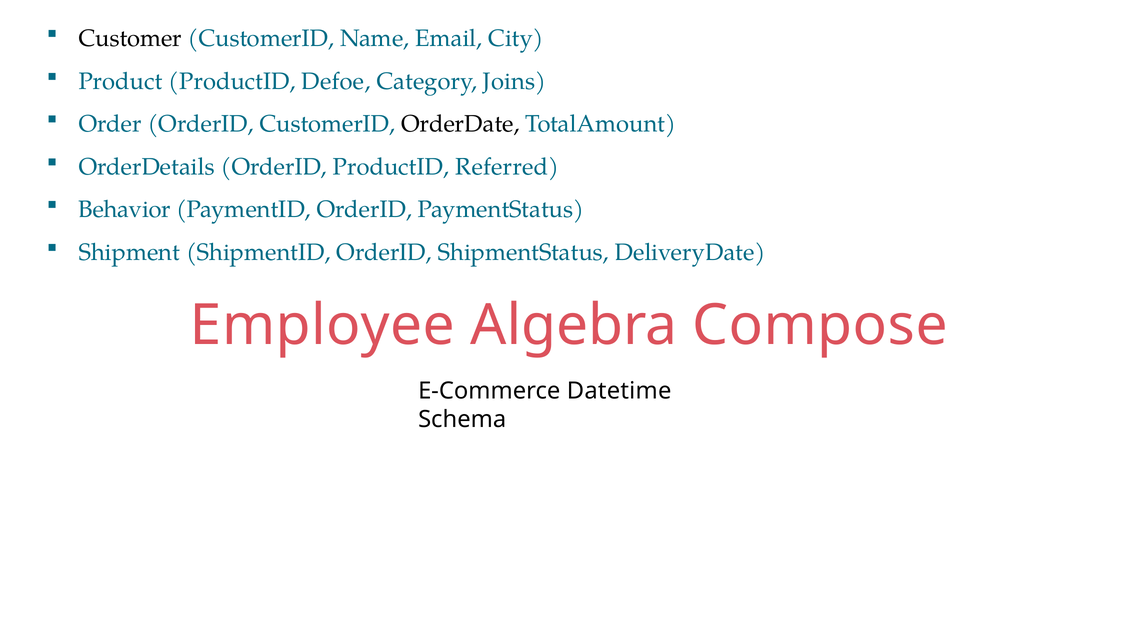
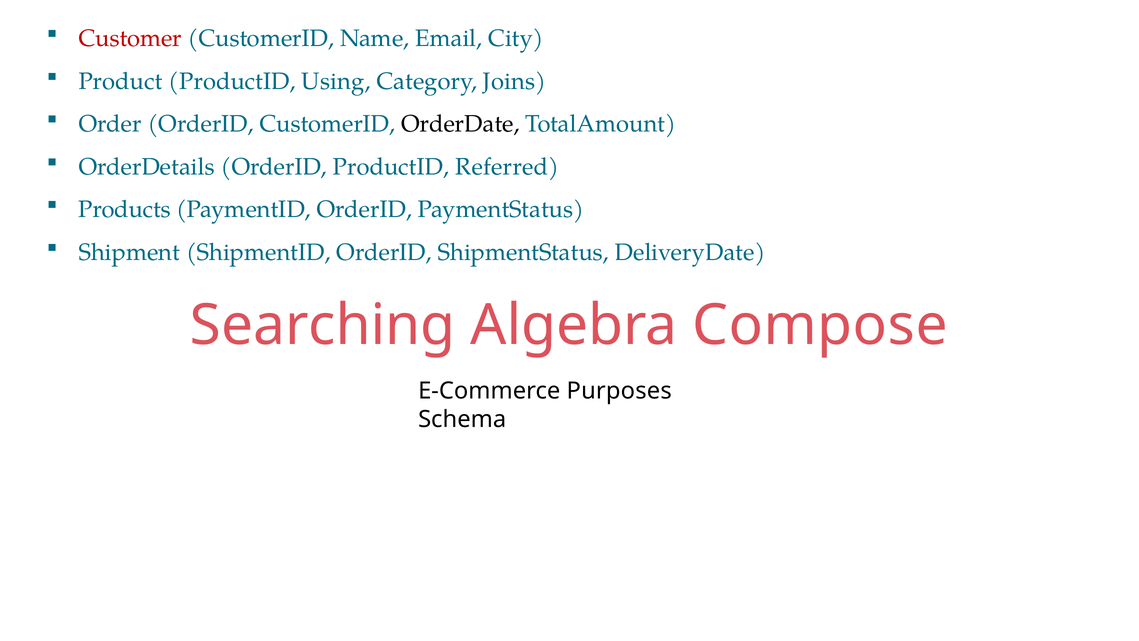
Customer colour: black -> red
Defoe: Defoe -> Using
Behavior: Behavior -> Products
Employee: Employee -> Searching
Datetime: Datetime -> Purposes
